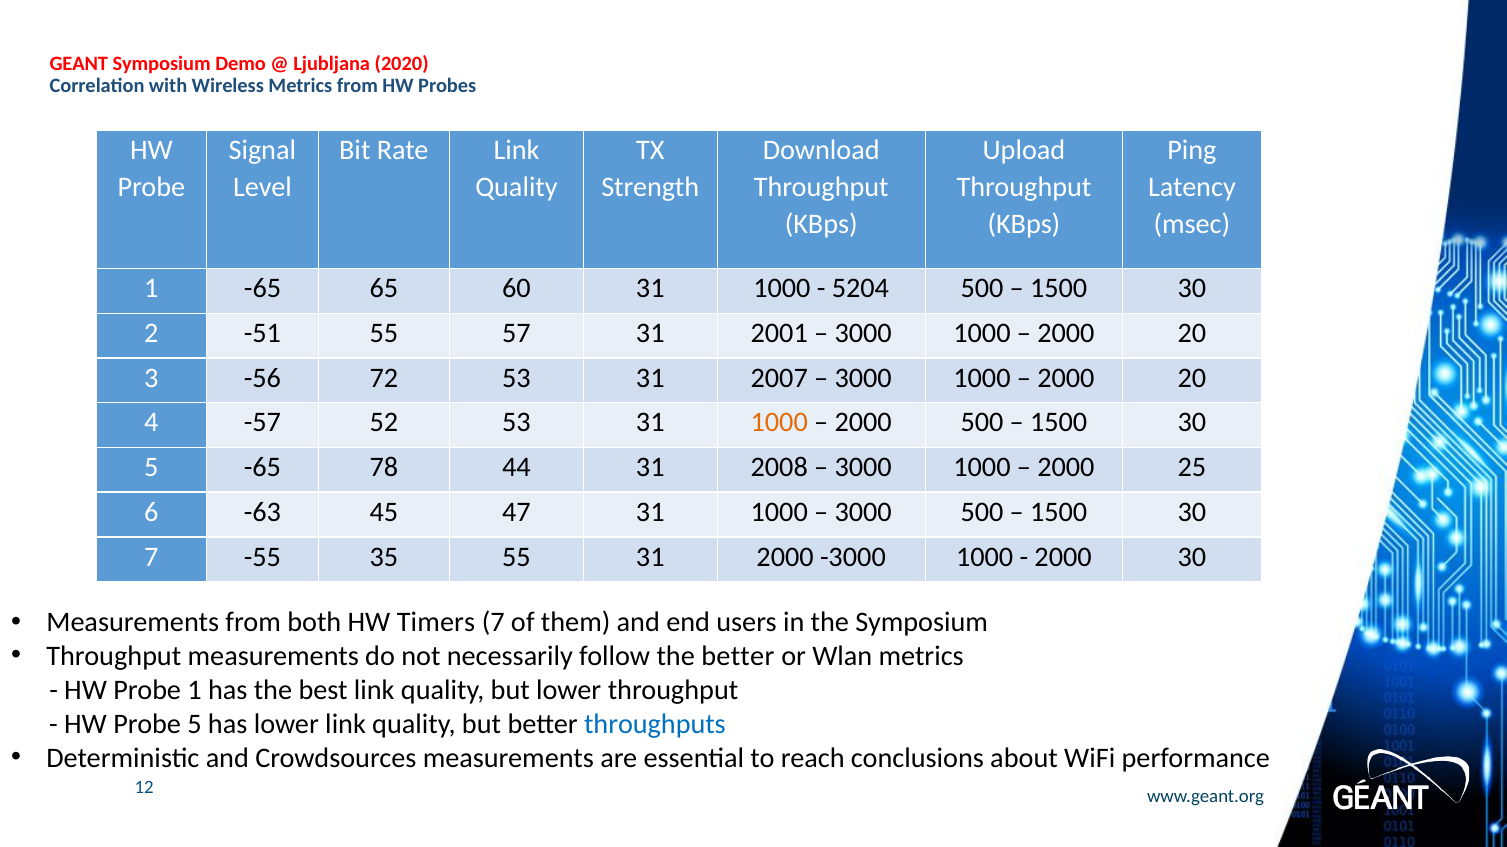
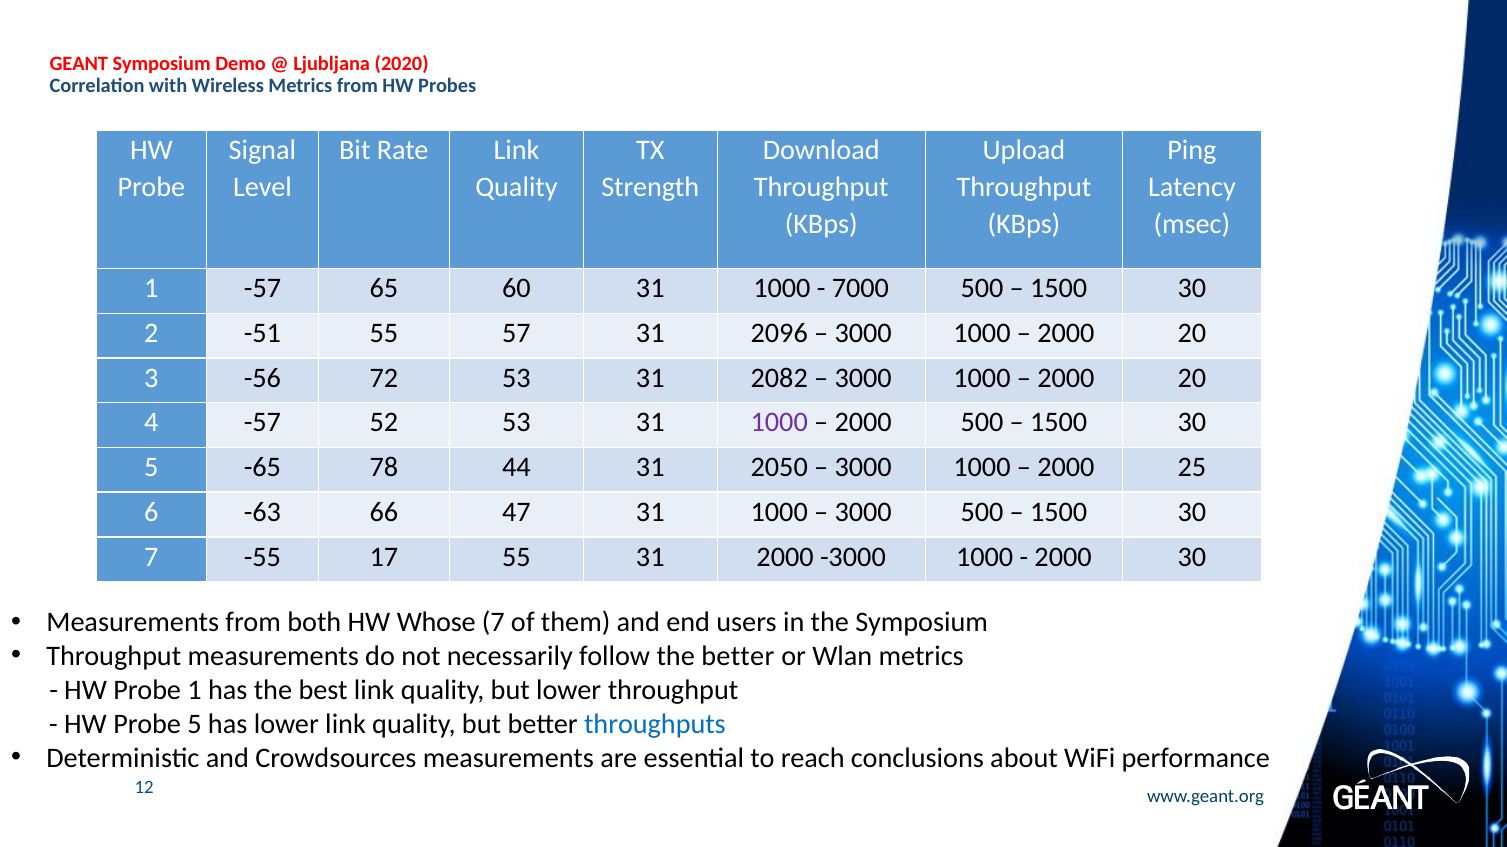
1 -65: -65 -> -57
5204: 5204 -> 7000
2001: 2001 -> 2096
2007: 2007 -> 2082
1000 at (779, 423) colour: orange -> purple
2008: 2008 -> 2050
45: 45 -> 66
35: 35 -> 17
Timers: Timers -> Whose
